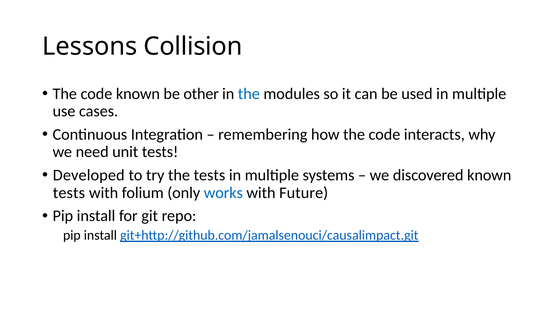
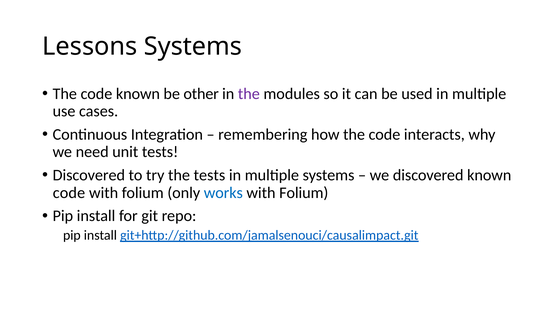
Lessons Collision: Collision -> Systems
the at (249, 94) colour: blue -> purple
Developed at (89, 175): Developed -> Discovered
tests at (69, 192): tests -> code
Future at (304, 192): Future -> Folium
